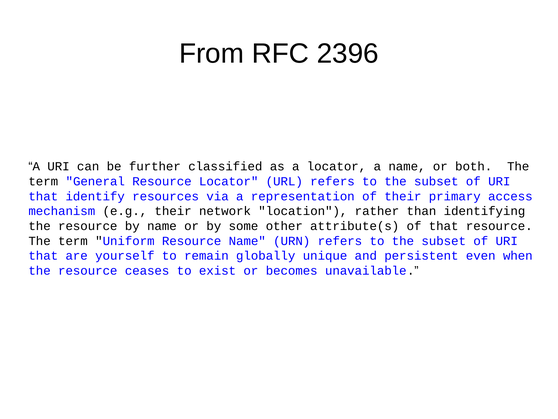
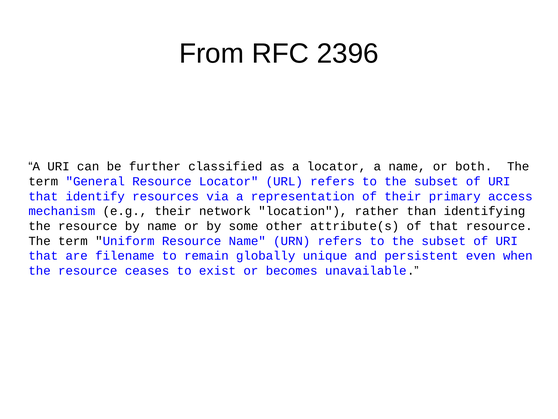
yourself: yourself -> filename
